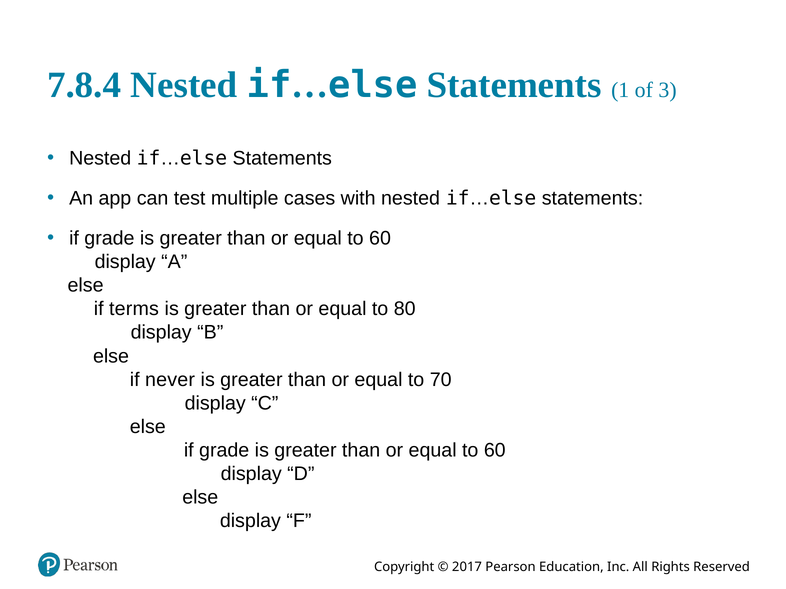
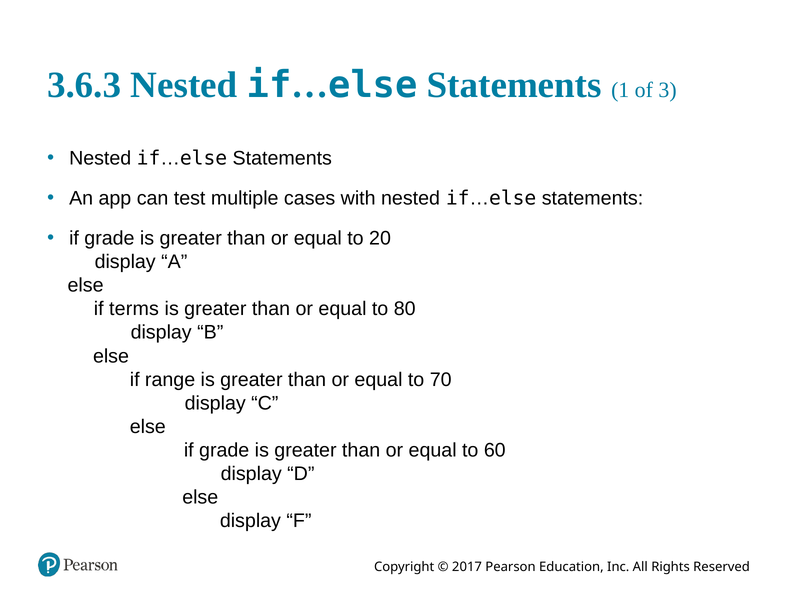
7.8.4: 7.8.4 -> 3.6.3
60 at (380, 238): 60 -> 20
never: never -> range
